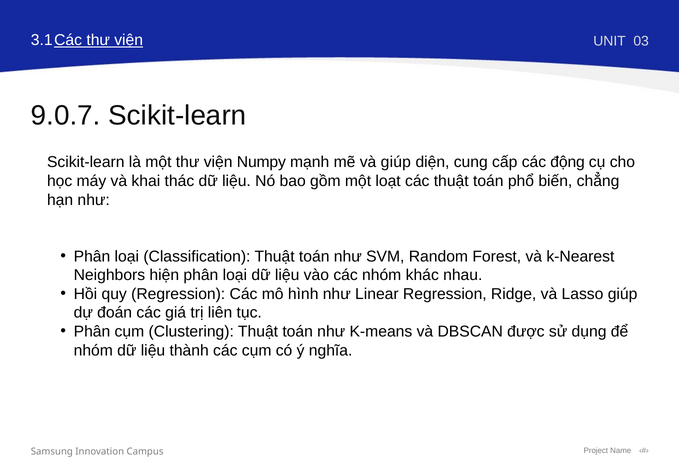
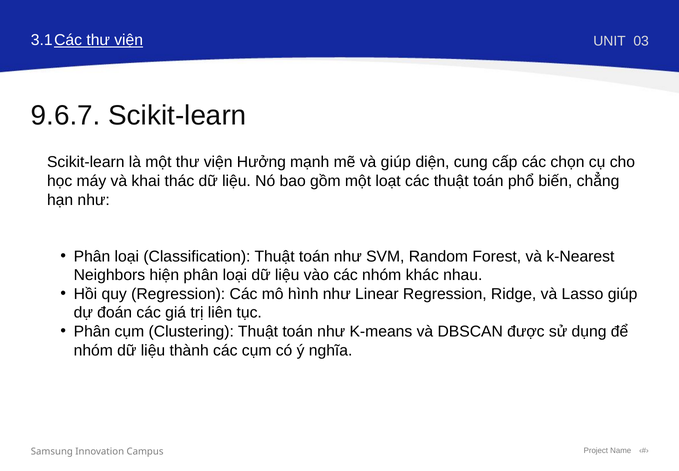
9.0.7: 9.0.7 -> 9.6.7
Numpy: Numpy -> Hưởng
động: động -> chọn
